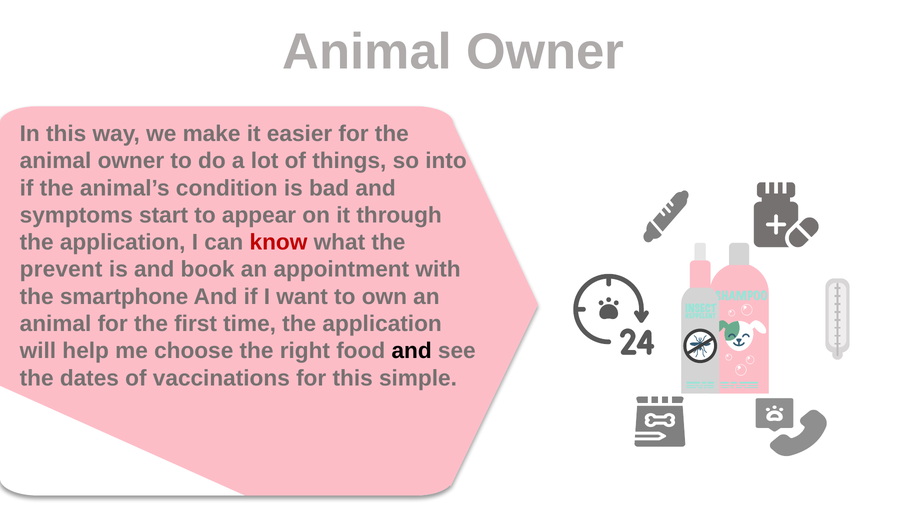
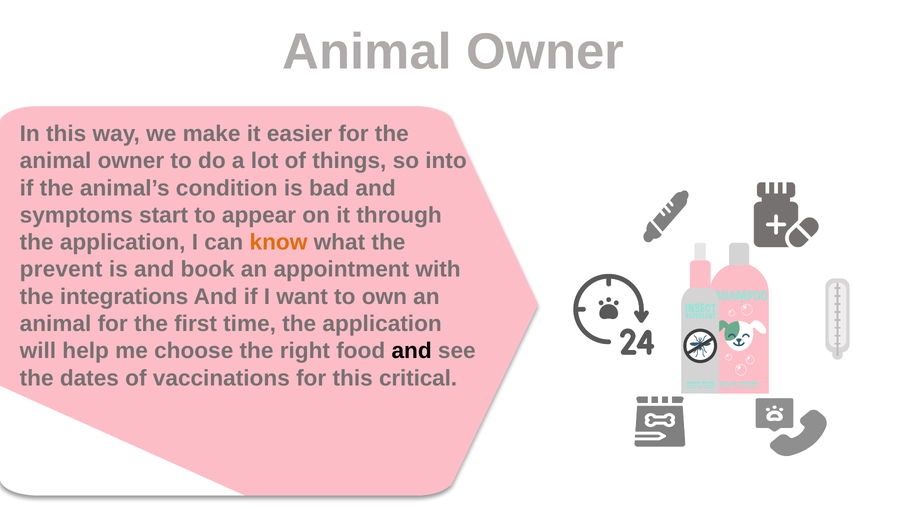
know colour: red -> orange
smartphone: smartphone -> integrations
simple: simple -> critical
